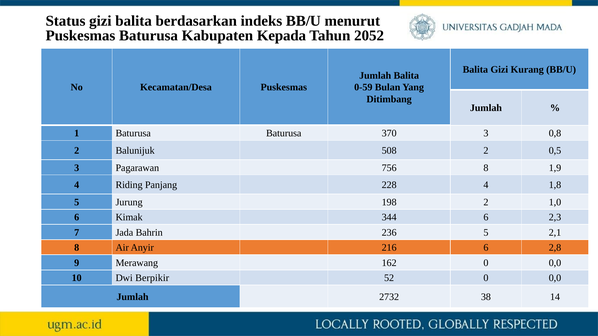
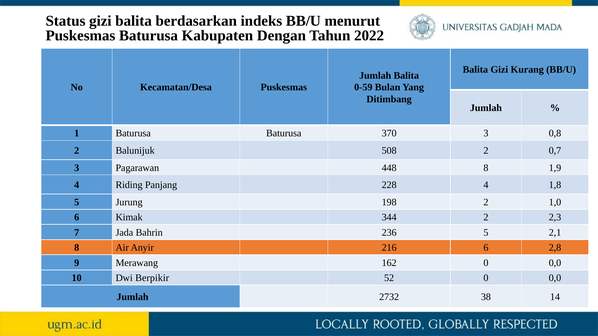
Kepada: Kepada -> Dengan
2052: 2052 -> 2022
0,5: 0,5 -> 0,7
756: 756 -> 448
344 6: 6 -> 2
